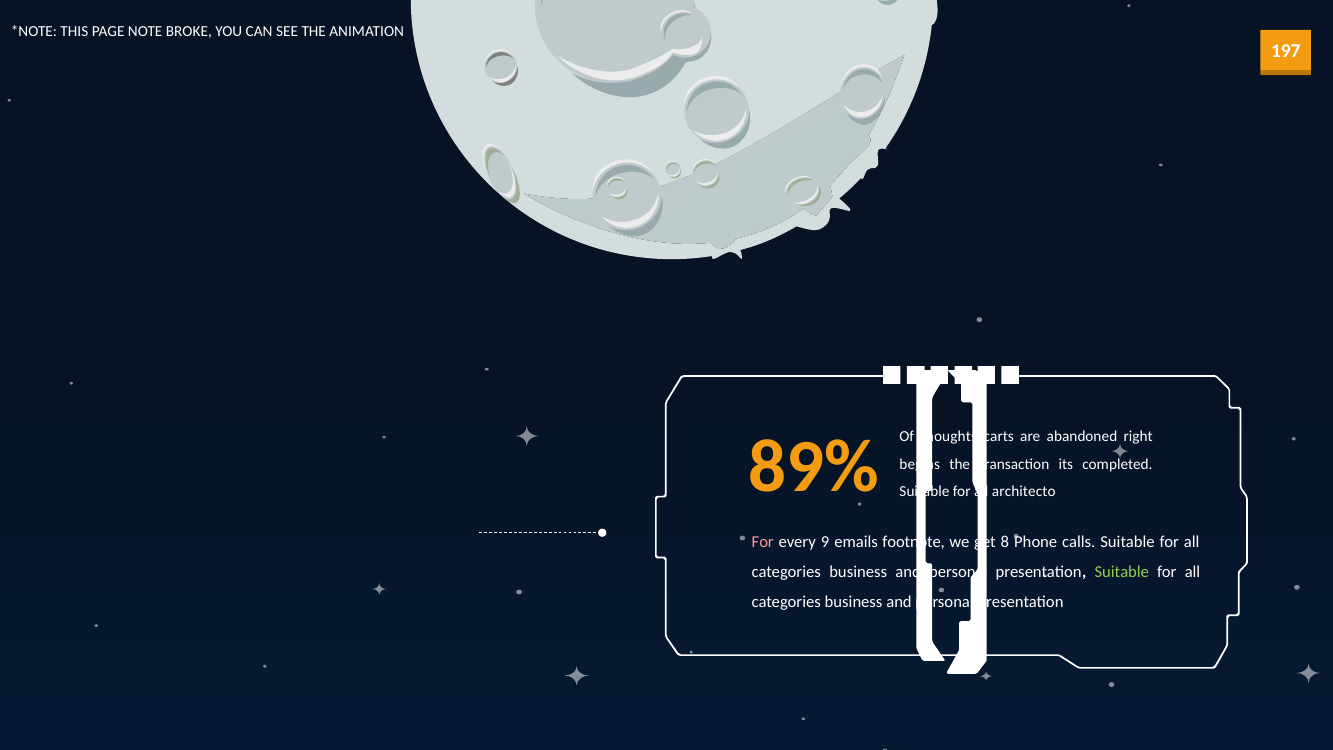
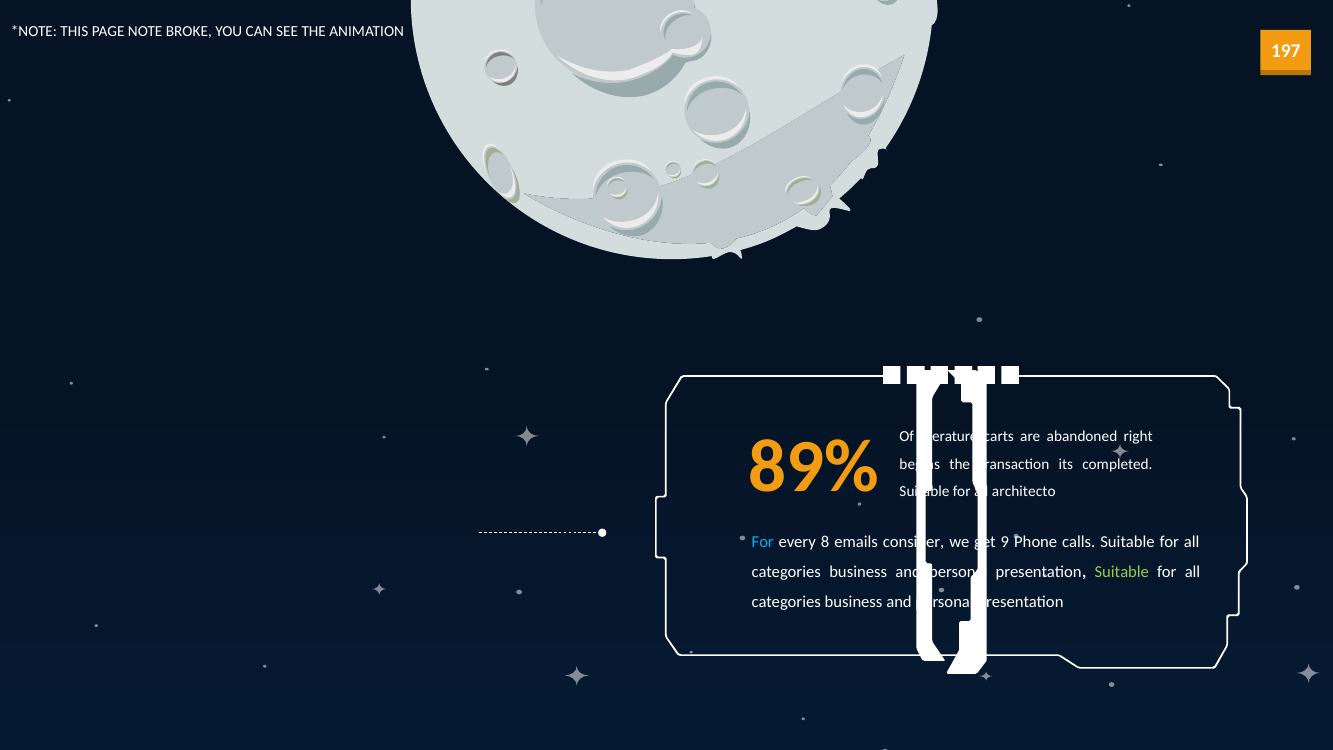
thoughts: thoughts -> literature
For at (763, 542) colour: pink -> light blue
9: 9 -> 8
footnote: footnote -> consider
8: 8 -> 9
